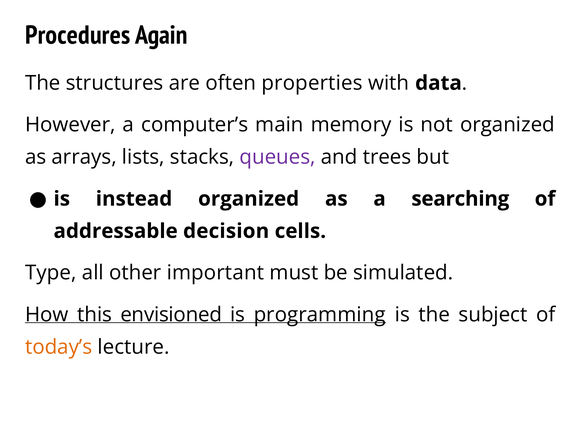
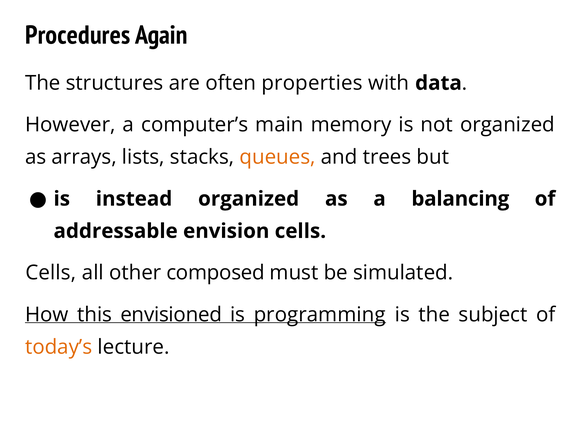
queues colour: purple -> orange
searching: searching -> balancing
decision: decision -> envision
Type at (51, 273): Type -> Cells
important: important -> composed
